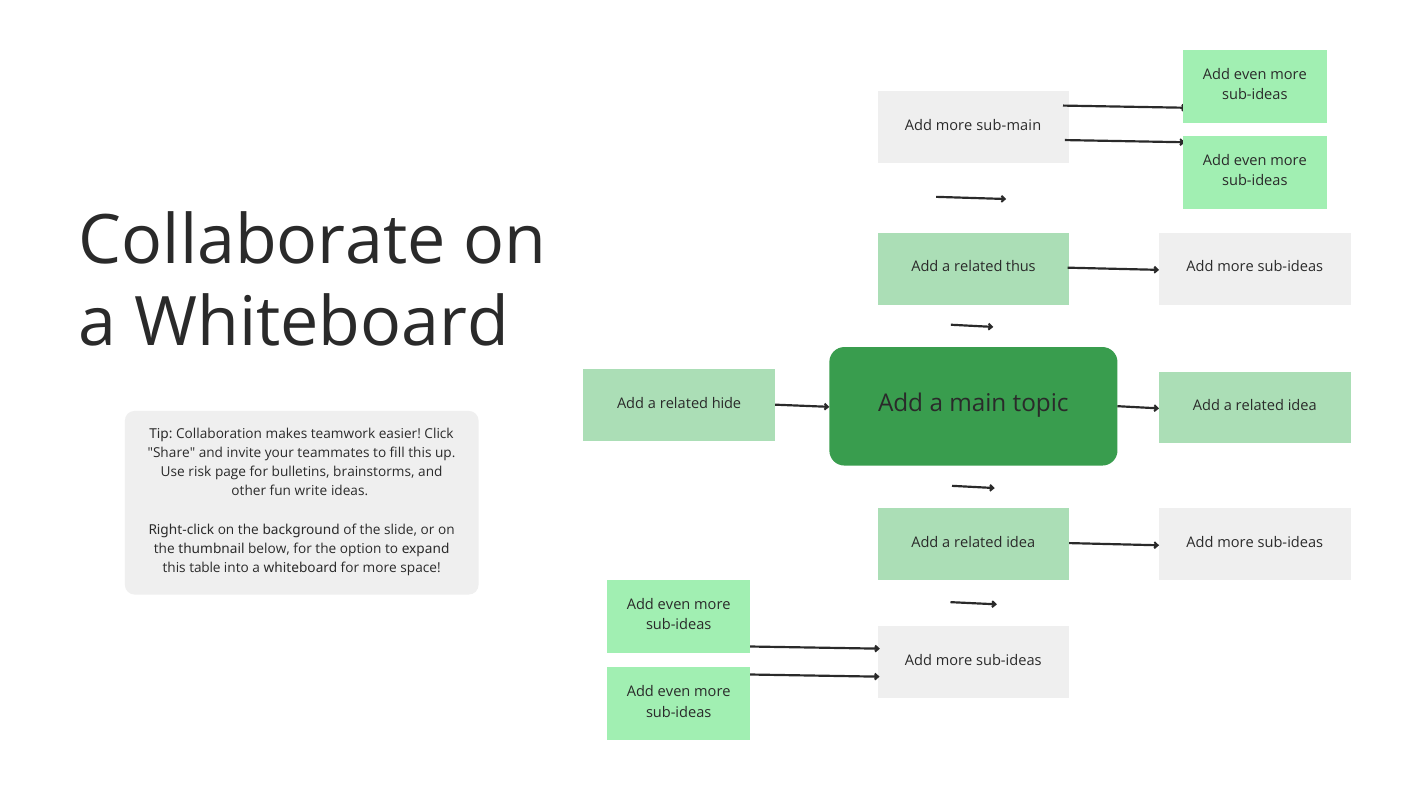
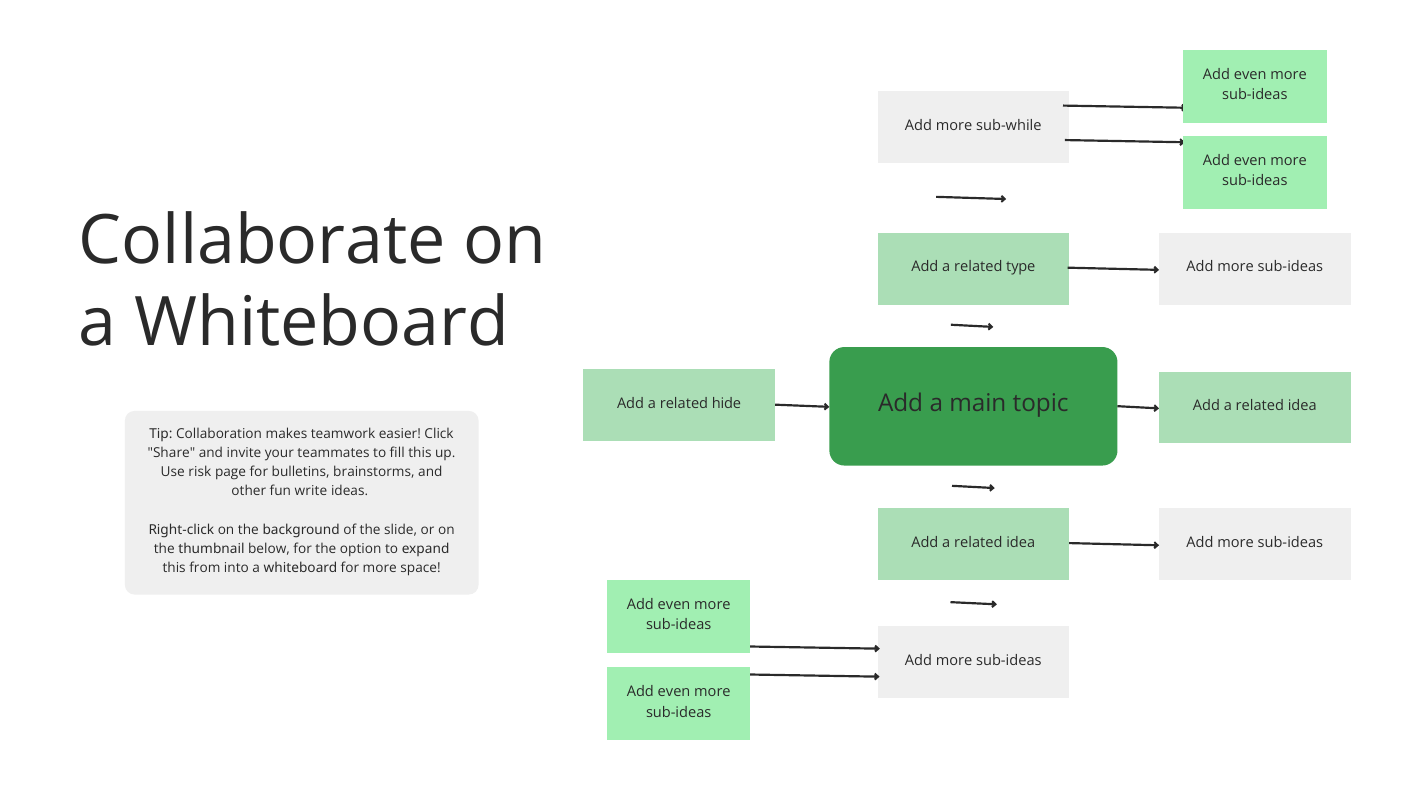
sub-main: sub-main -> sub-while
thus: thus -> type
table: table -> from
